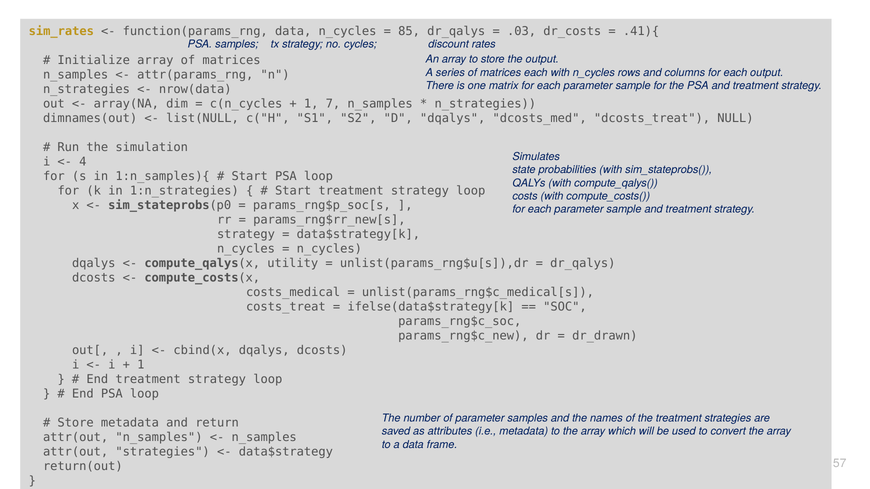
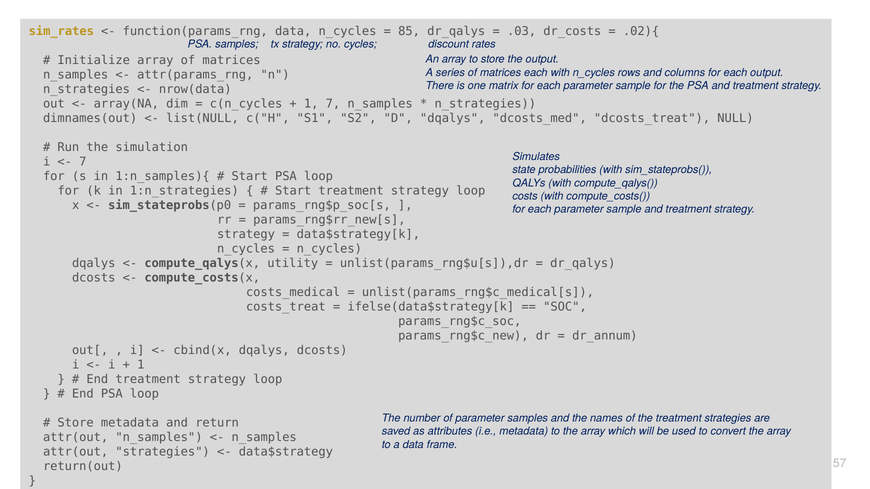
.41){: .41){ -> .02){
4 at (83, 162): 4 -> 7
dr_drawn: dr_drawn -> dr_annum
